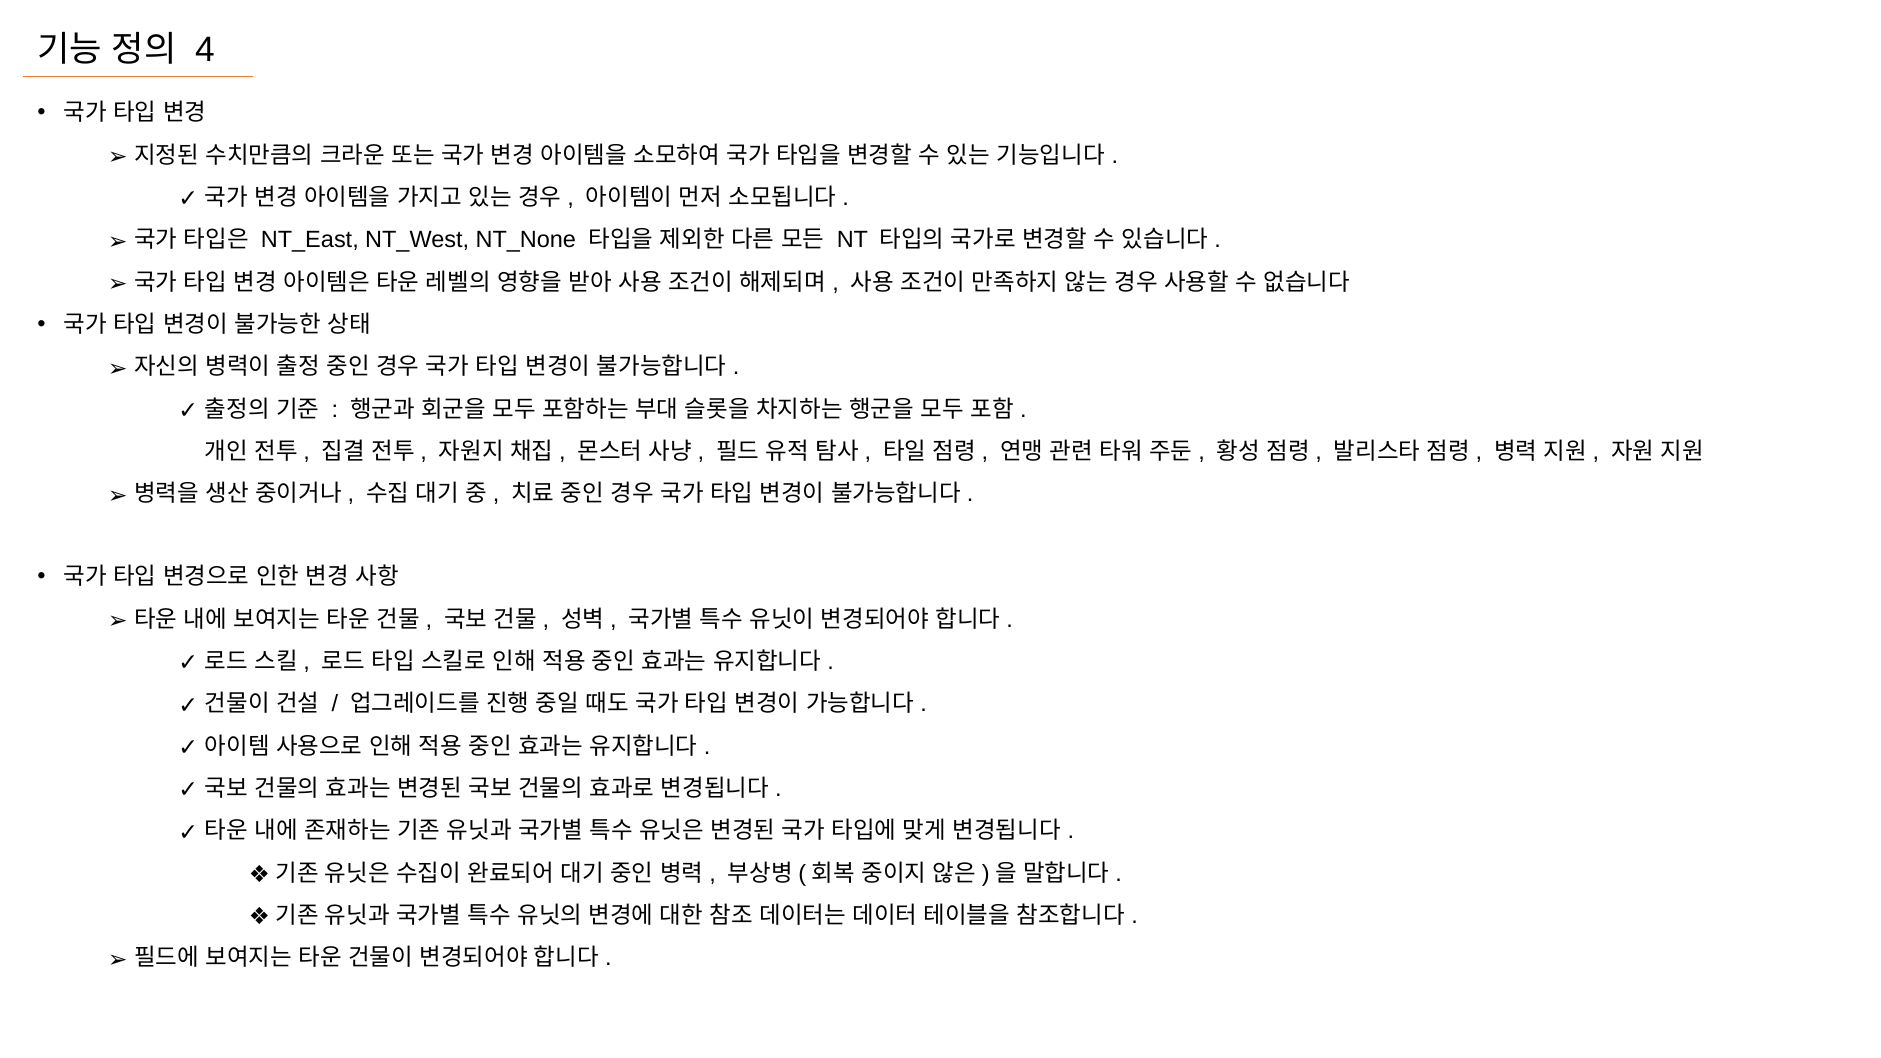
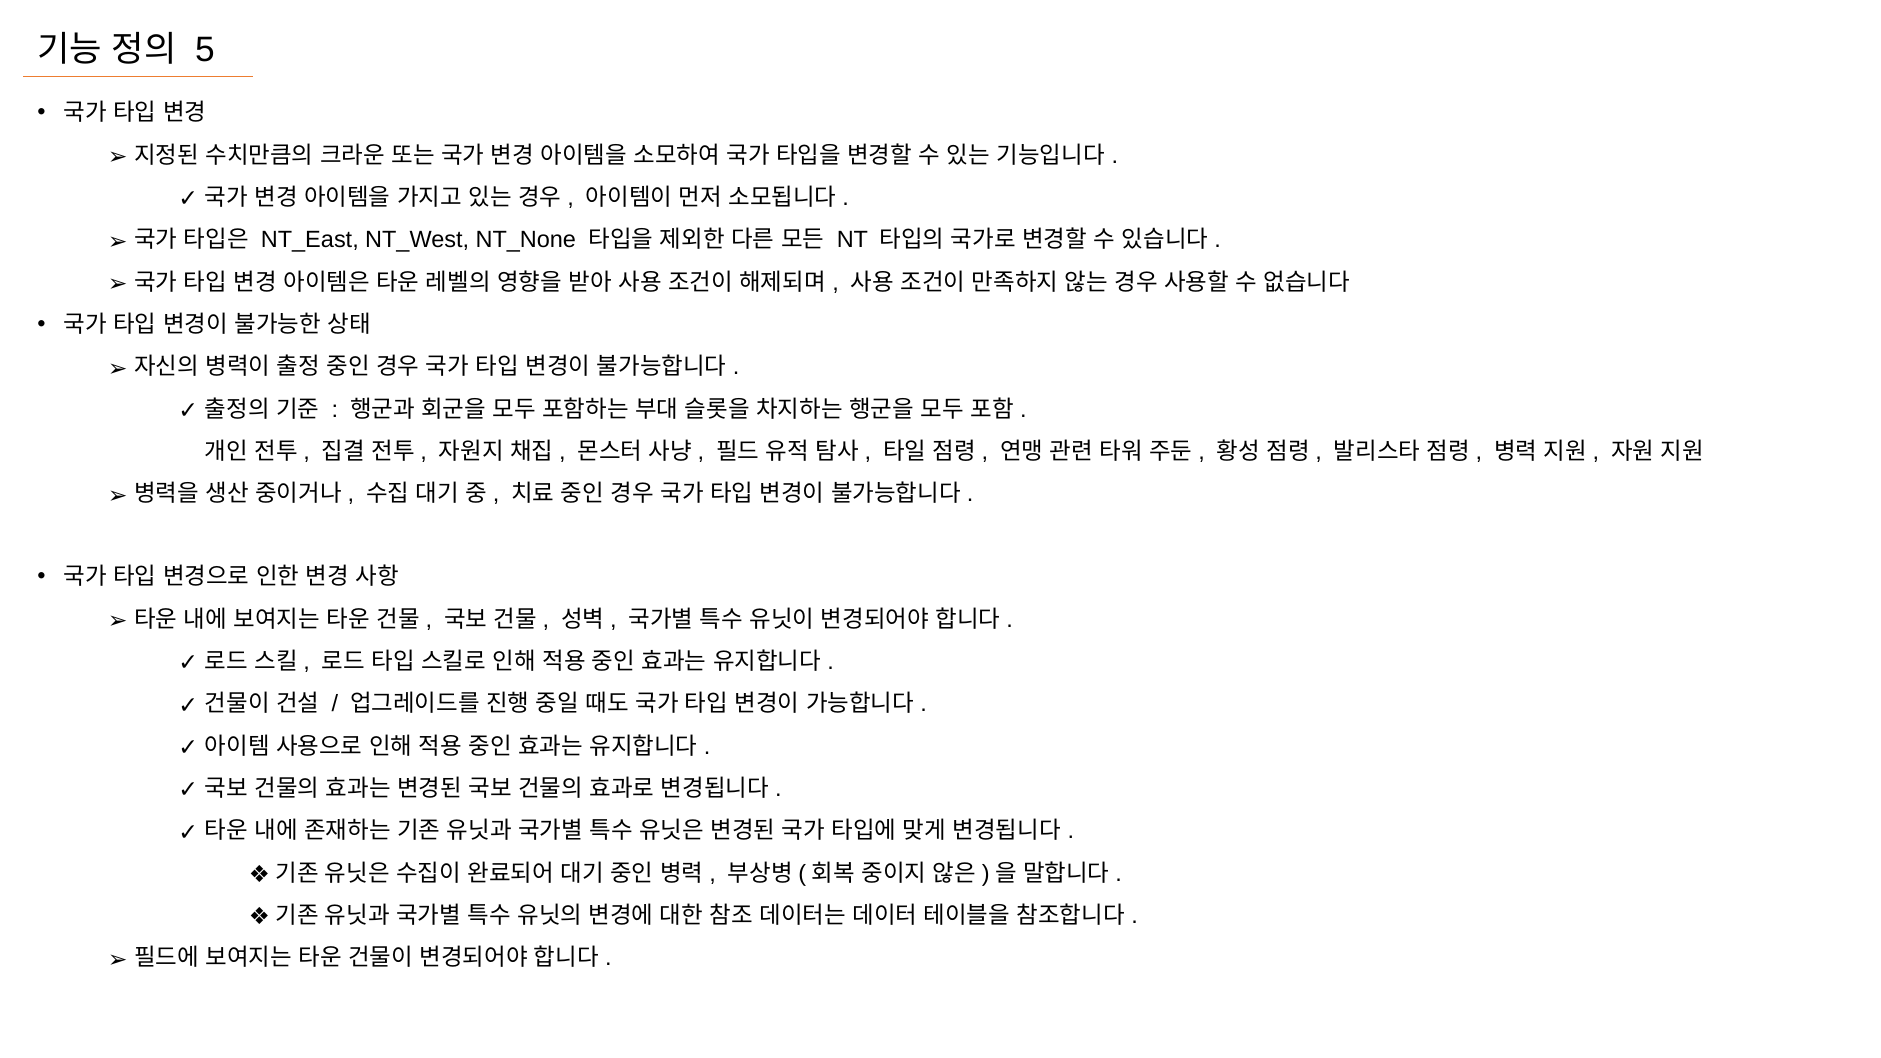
4: 4 -> 5
